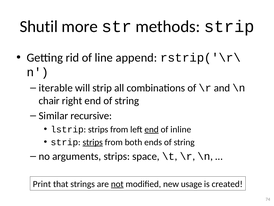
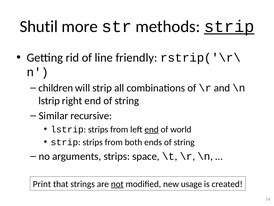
strip at (229, 27) underline: none -> present
append: append -> friendly
iterable: iterable -> children
chair at (49, 101): chair -> lstrip
inline: inline -> world
strips at (93, 142) underline: present -> none
